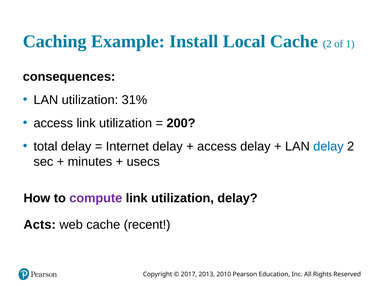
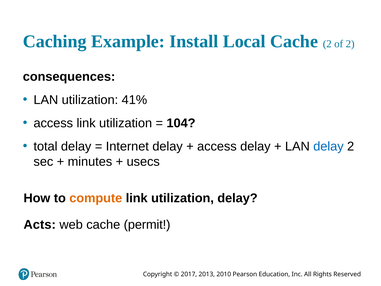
of 1: 1 -> 2
31%: 31% -> 41%
200: 200 -> 104
compute colour: purple -> orange
recent: recent -> permit
